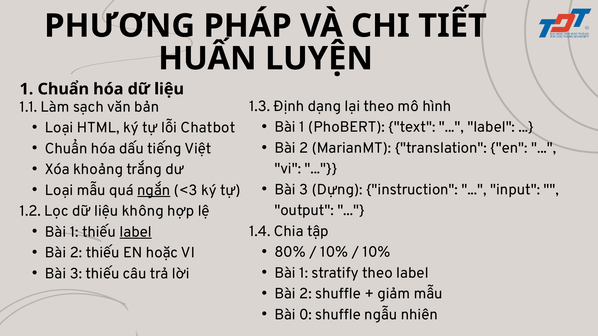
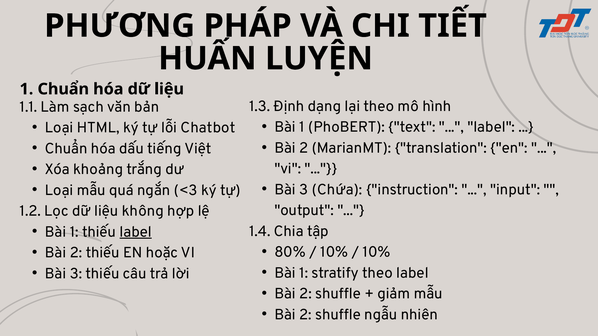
Dựng: Dựng -> Chứa
ngắn underline: present -> none
0 at (305, 315): 0 -> 2
